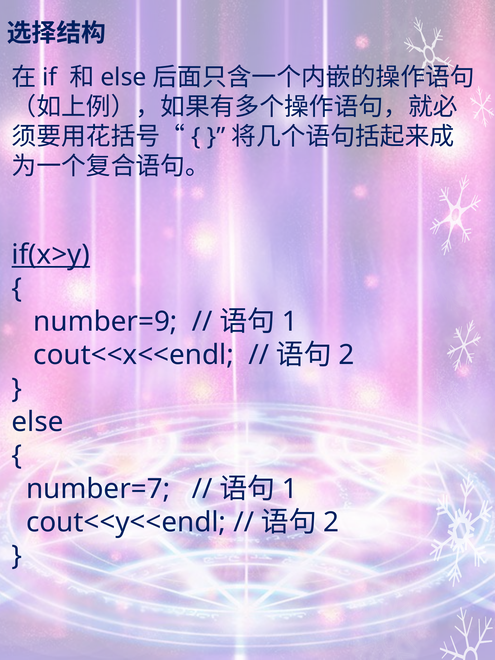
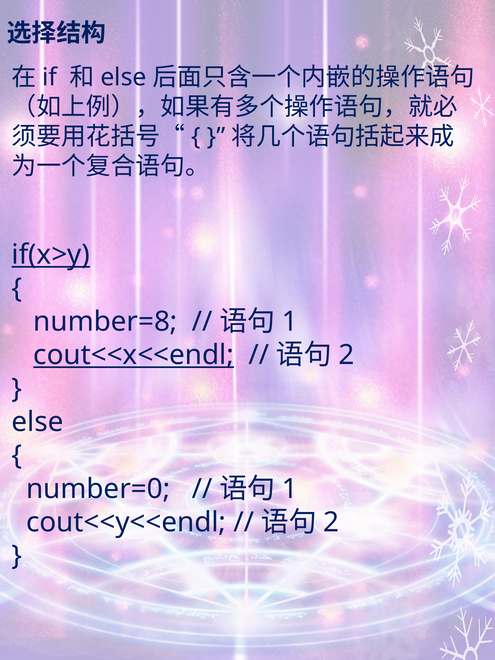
number=9: number=9 -> number=8
cout<<x<<endl underline: none -> present
number=7: number=7 -> number=0
